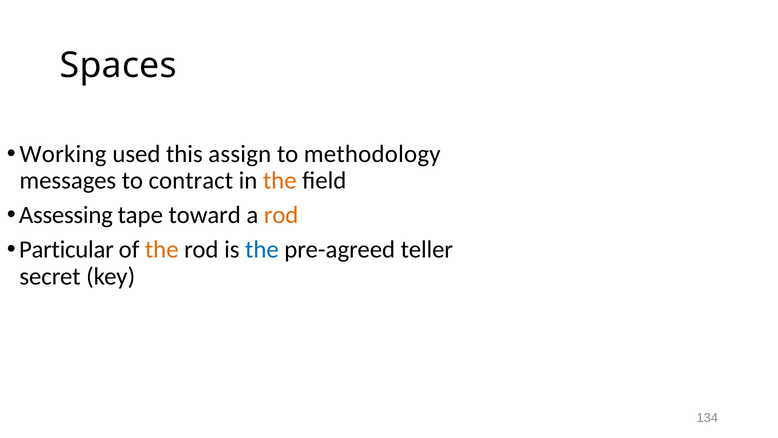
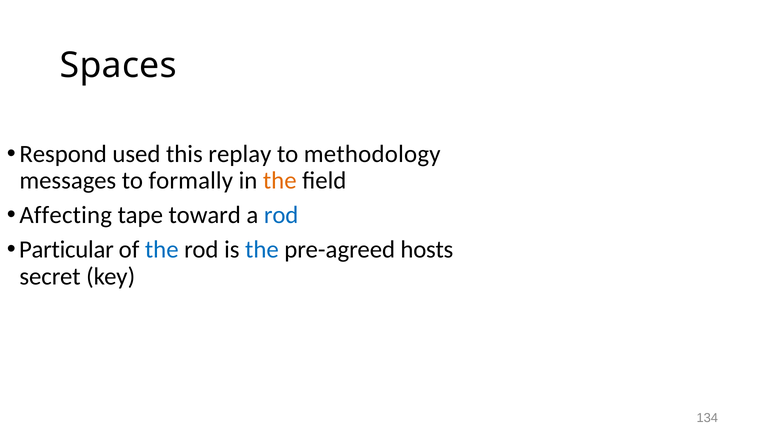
Working: Working -> Respond
assign: assign -> replay
contract: contract -> formally
Assessing: Assessing -> Affecting
rod at (281, 215) colour: orange -> blue
the at (162, 249) colour: orange -> blue
teller: teller -> hosts
